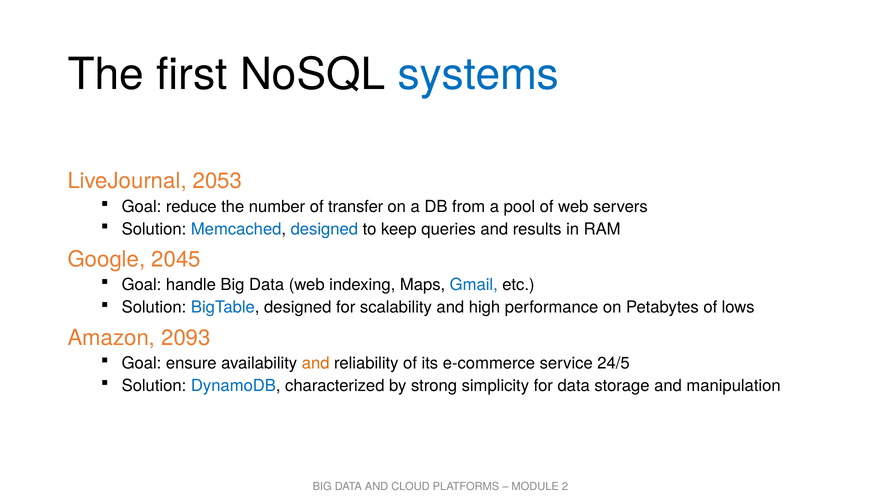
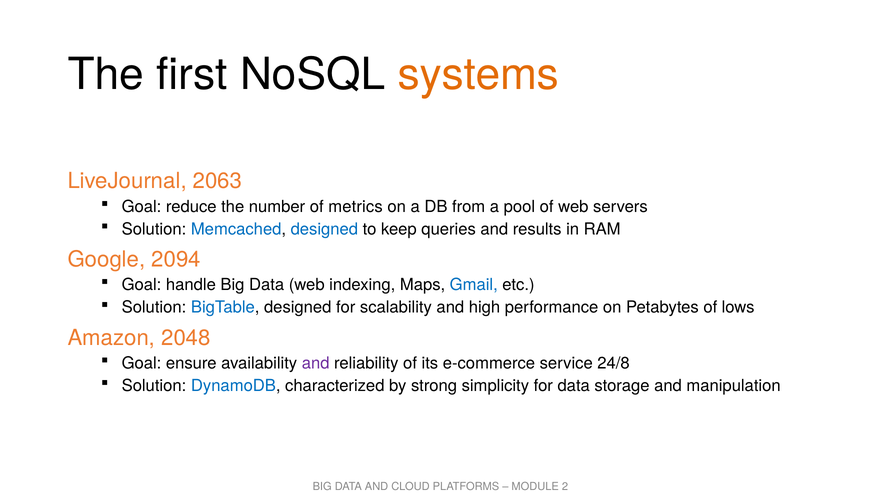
systems colour: blue -> orange
2053: 2053 -> 2063
transfer: transfer -> metrics
2045: 2045 -> 2094
2093: 2093 -> 2048
and at (316, 363) colour: orange -> purple
24/5: 24/5 -> 24/8
